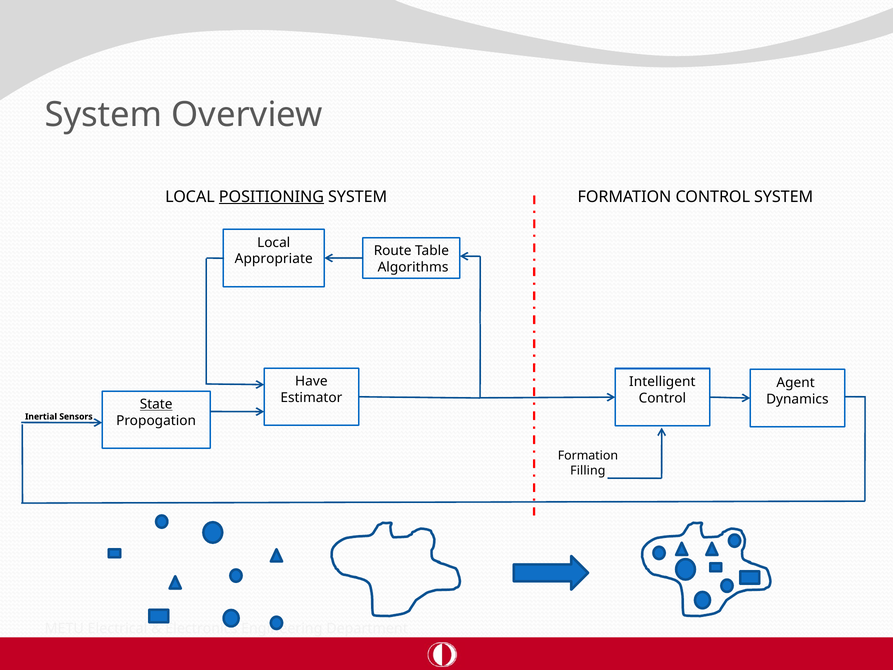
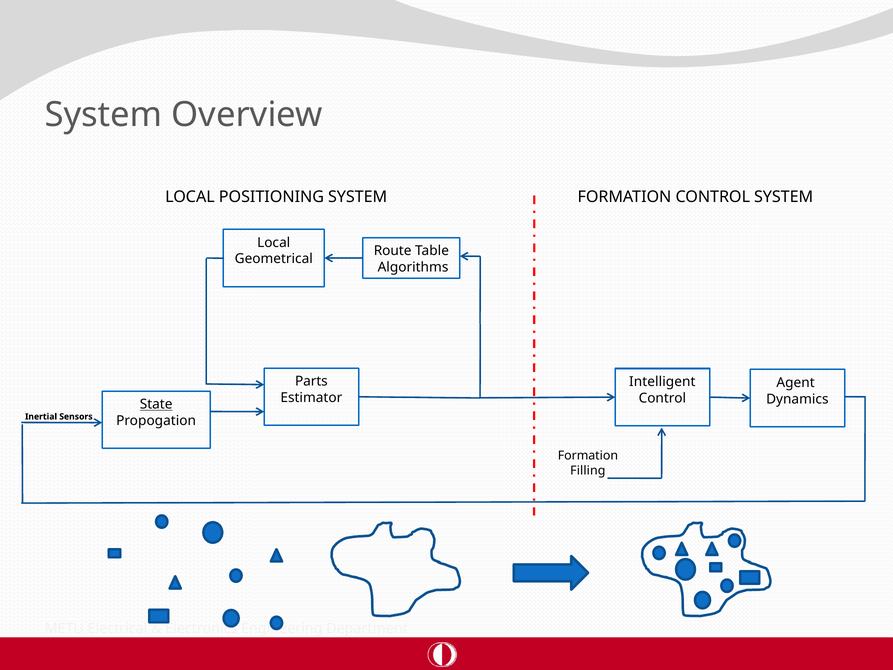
POSITIONING underline: present -> none
Appropriate: Appropriate -> Geometrical
Have: Have -> Parts
